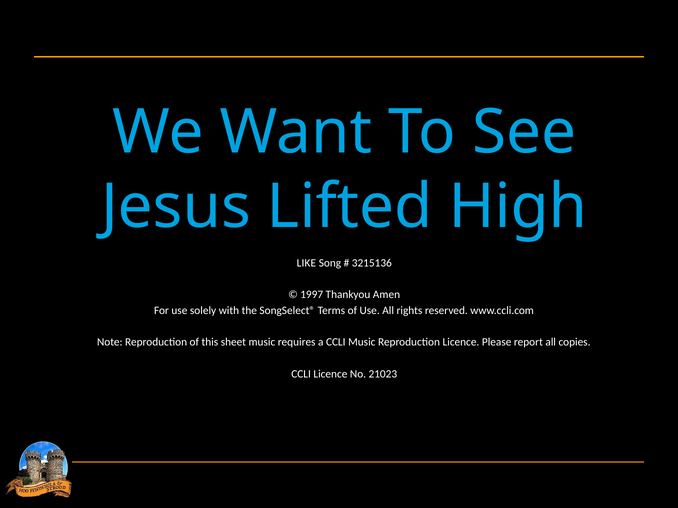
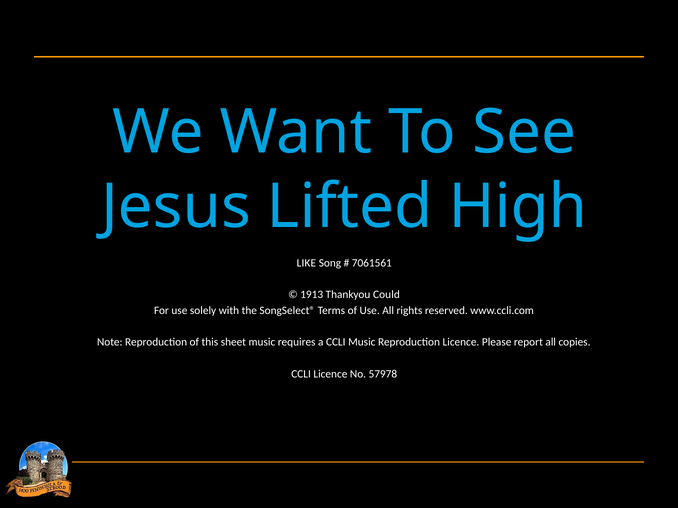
3215136: 3215136 -> 7061561
1997: 1997 -> 1913
Amen: Amen -> Could
21023: 21023 -> 57978
